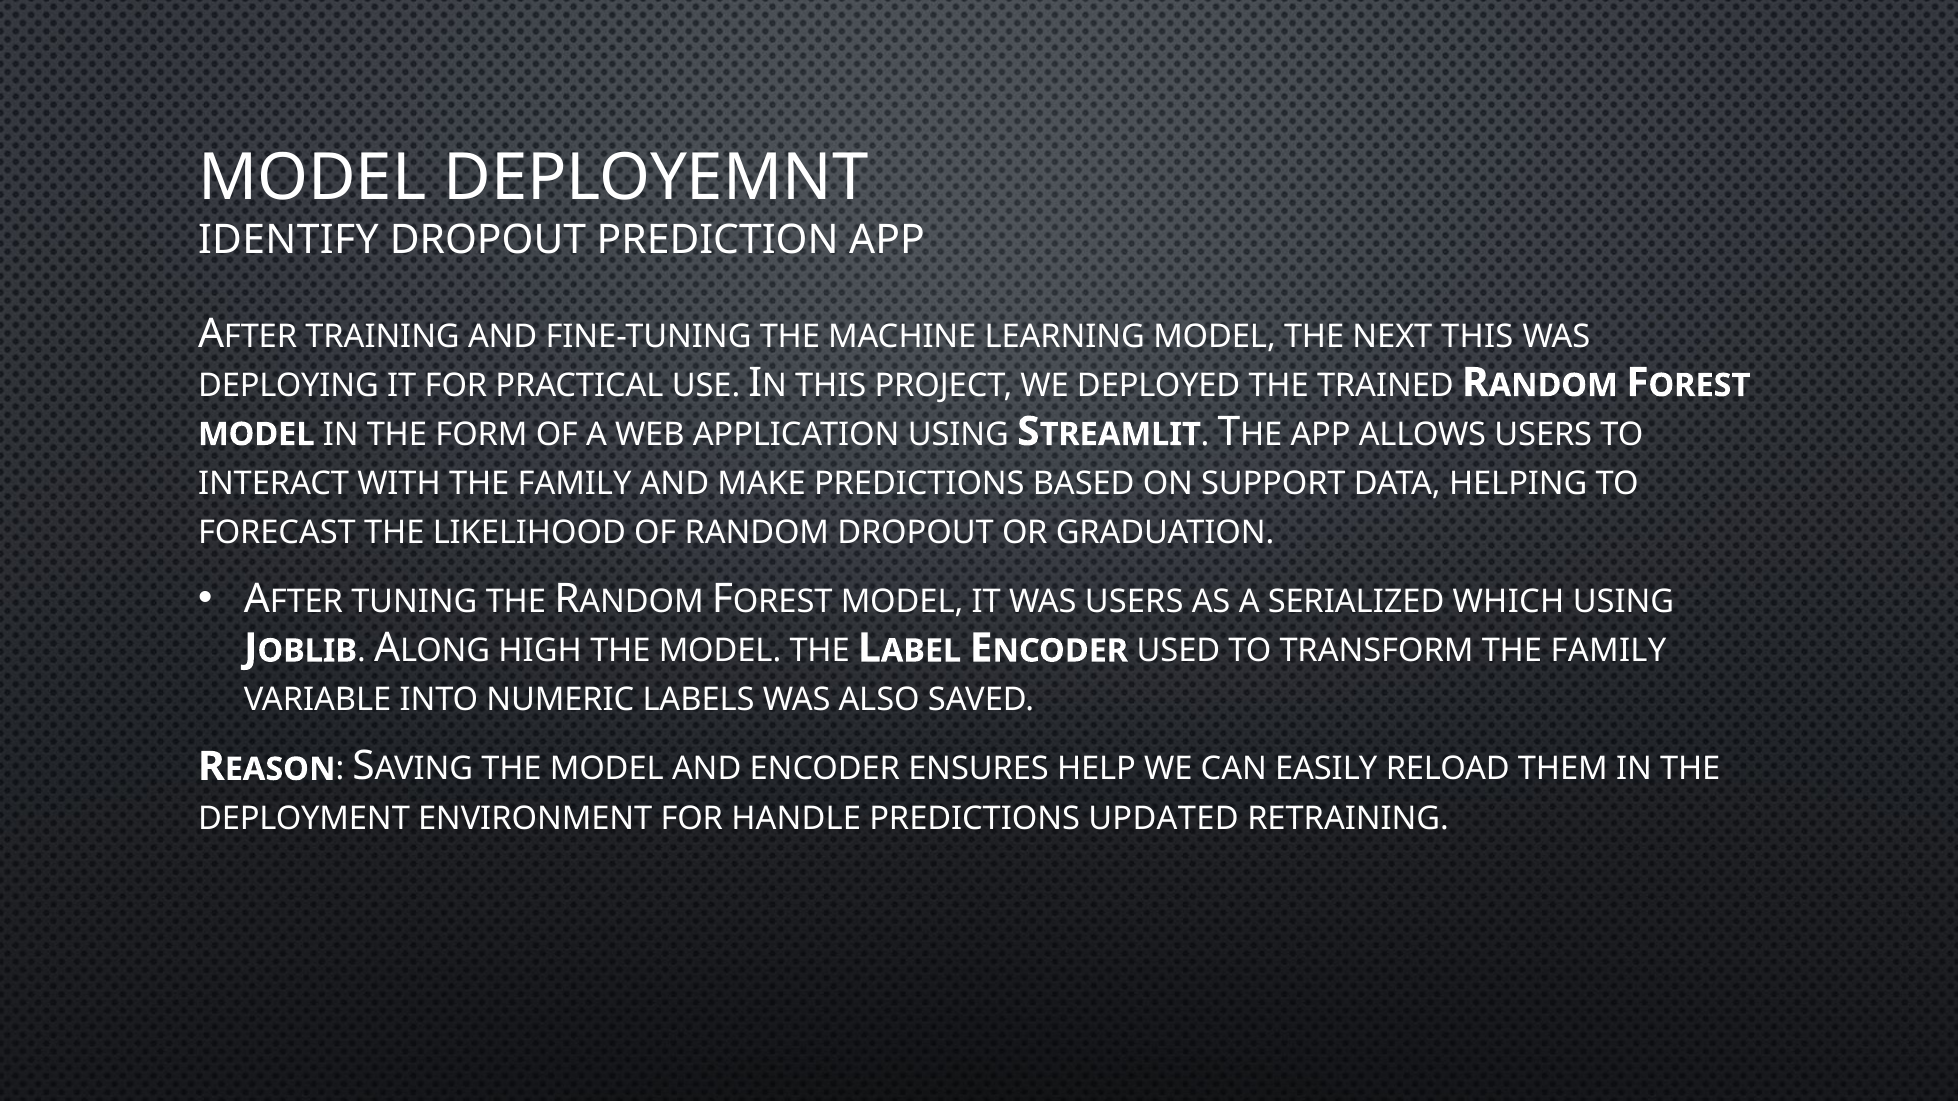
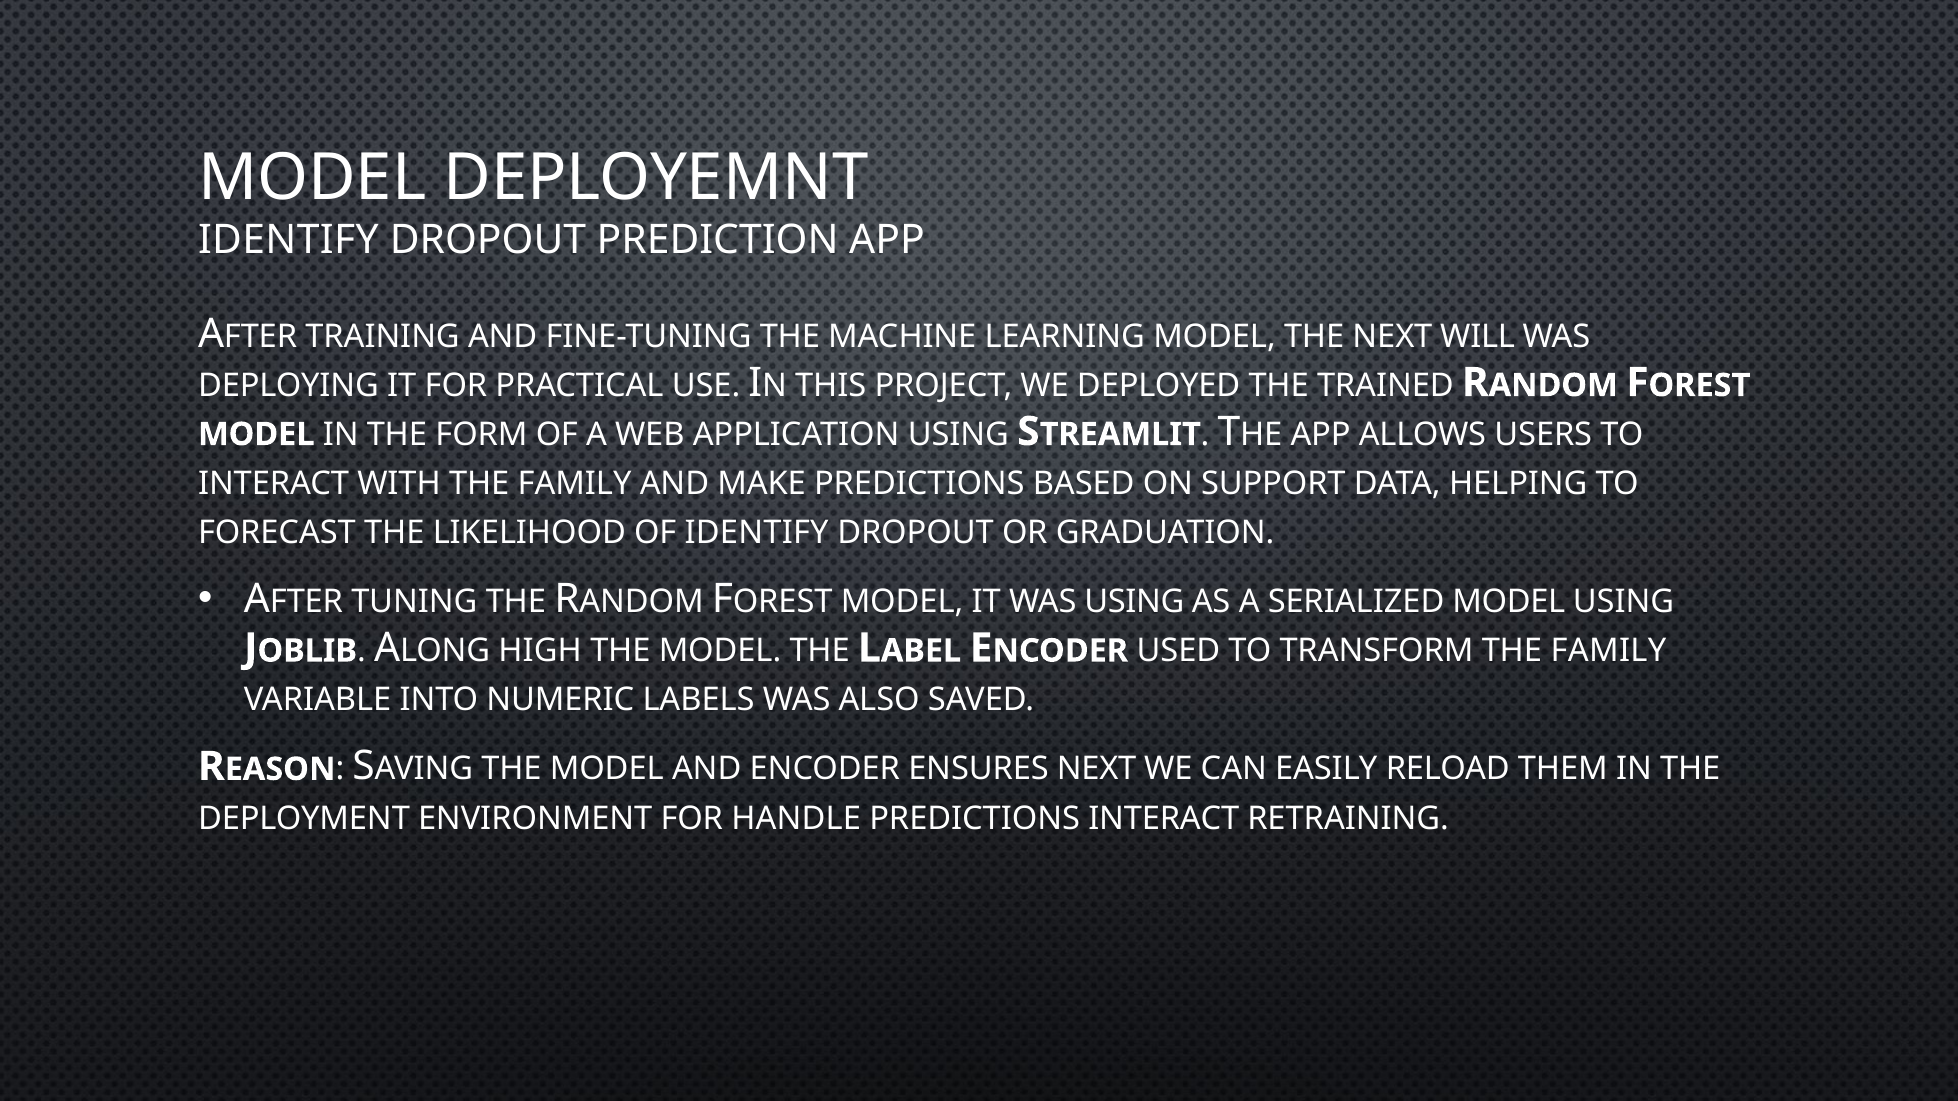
NEXT THIS: THIS -> WILL
OF RANDOM: RANDOM -> IDENTIFY
WAS USERS: USERS -> USING
SERIALIZED WHICH: WHICH -> MODEL
ENSURES HELP: HELP -> NEXT
PREDICTIONS UPDATED: UPDATED -> INTERACT
